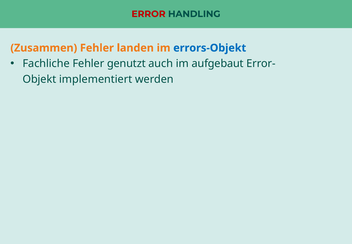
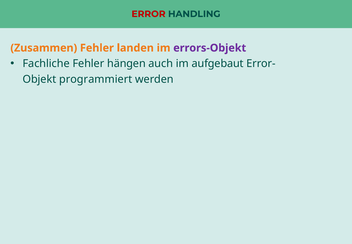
errors-Objekt colour: blue -> purple
genutzt: genutzt -> hängen
implementiert: implementiert -> programmiert
